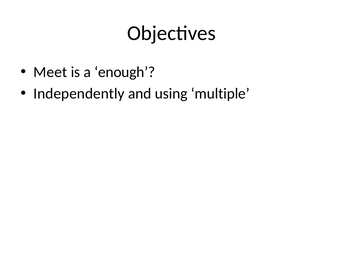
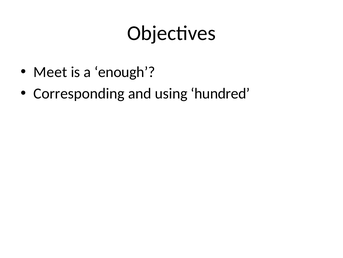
Independently: Independently -> Corresponding
multiple: multiple -> hundred
